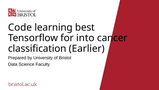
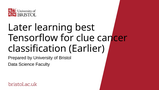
Code: Code -> Later
into: into -> clue
